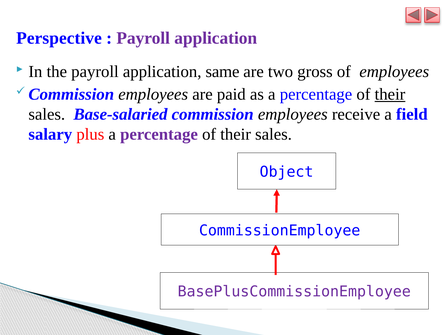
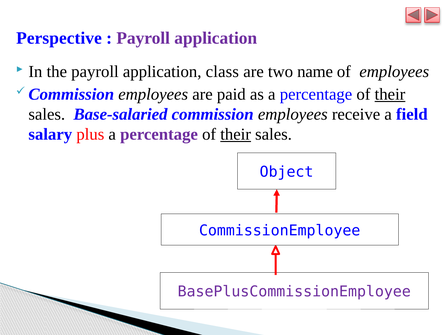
same: same -> class
gross: gross -> name
their at (236, 134) underline: none -> present
